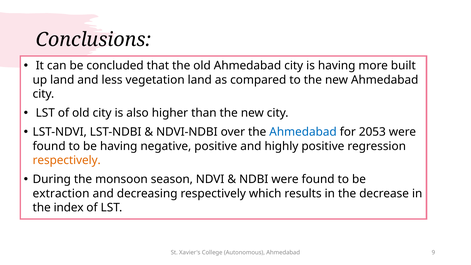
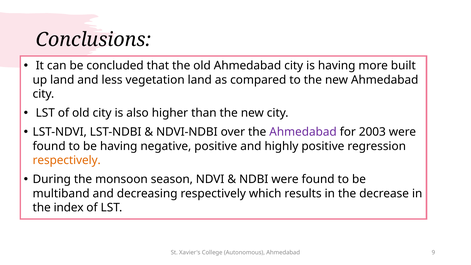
Ahmedabad at (303, 132) colour: blue -> purple
2053: 2053 -> 2003
extraction: extraction -> multiband
